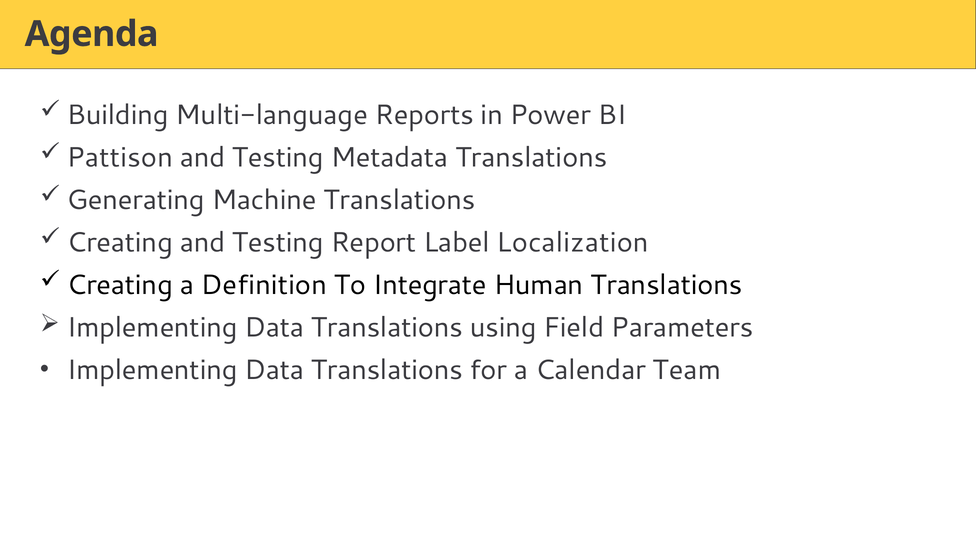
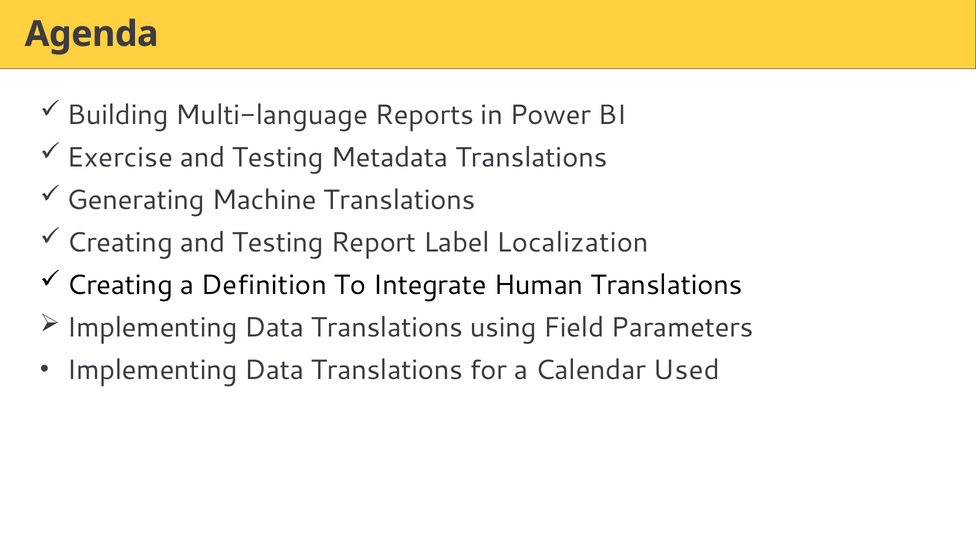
Pattison: Pattison -> Exercise
Team: Team -> Used
